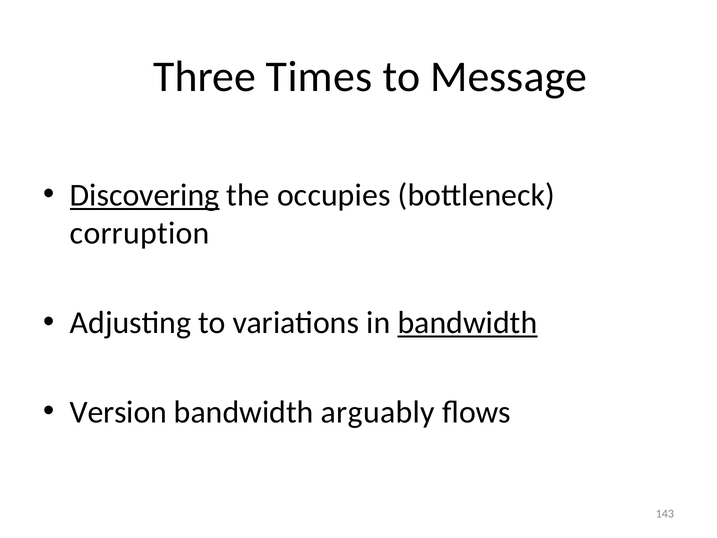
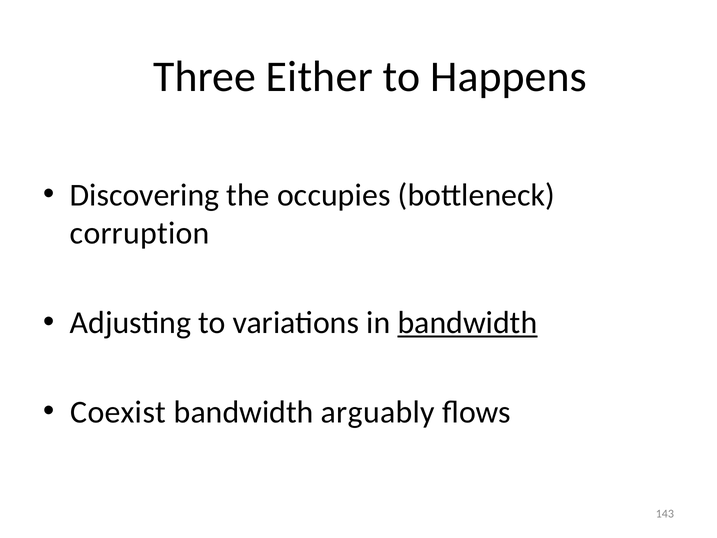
Times: Times -> Either
Message: Message -> Happens
Discovering underline: present -> none
Version: Version -> Coexist
